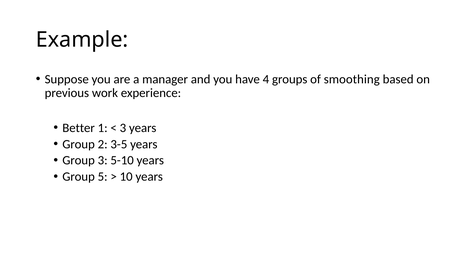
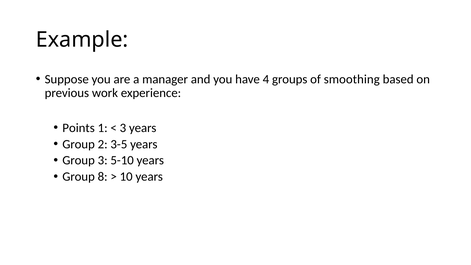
Better: Better -> Points
5: 5 -> 8
